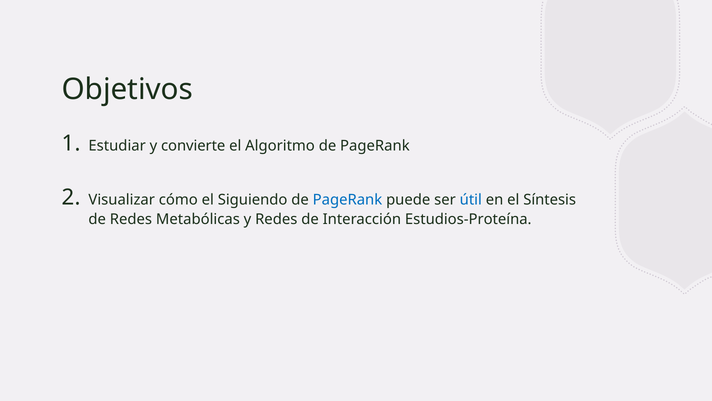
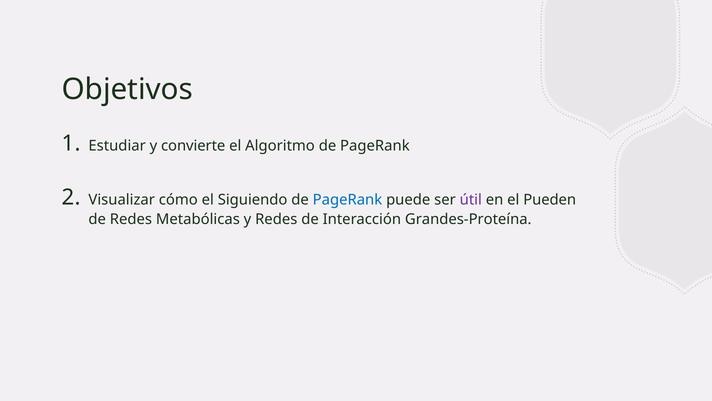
útil colour: blue -> purple
Síntesis: Síntesis -> Pueden
Estudios-Proteína: Estudios-Proteína -> Grandes-Proteína
